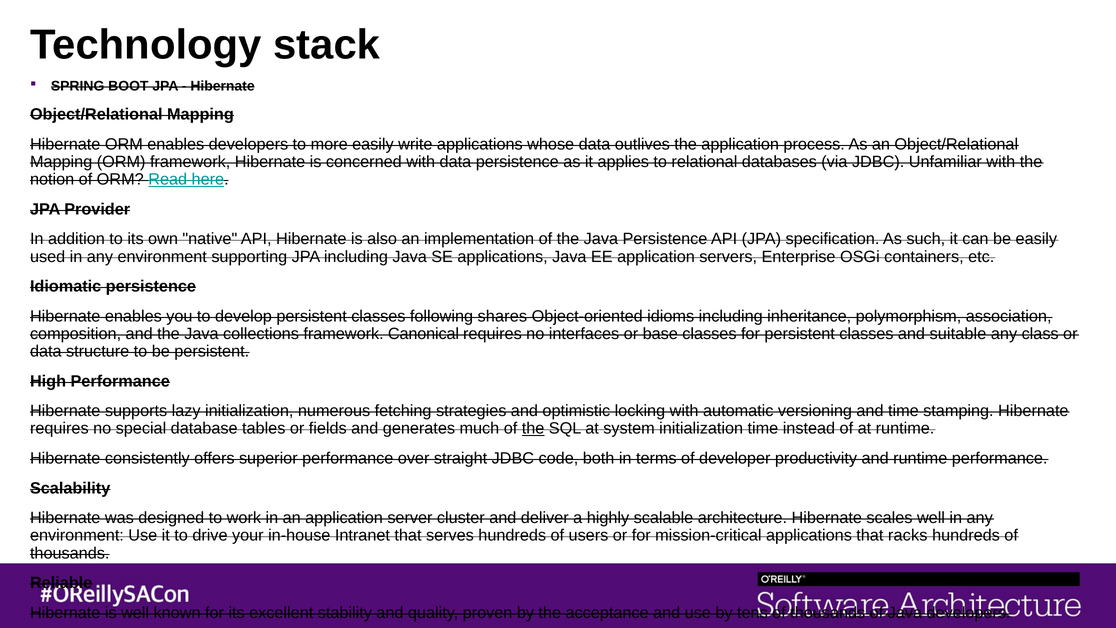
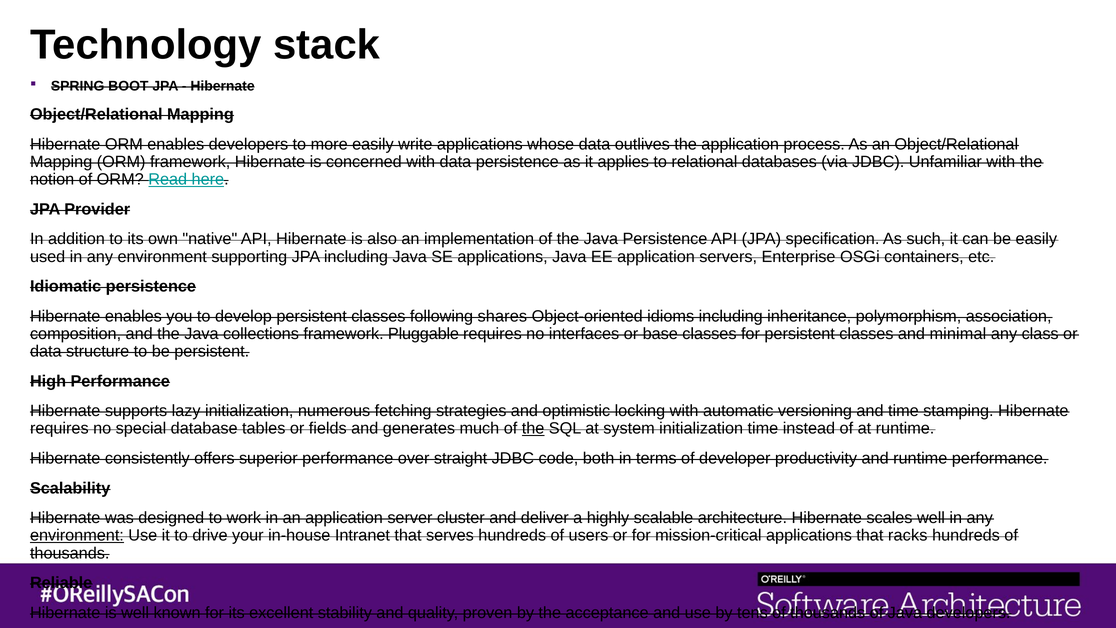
Canonical: Canonical -> Pluggable
suitable: suitable -> minimal
environment at (77, 535) underline: none -> present
